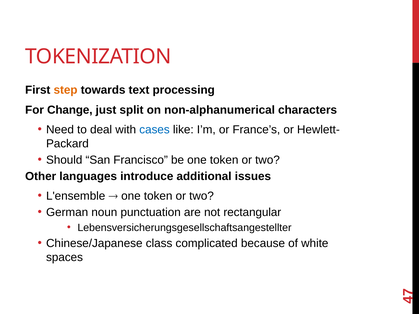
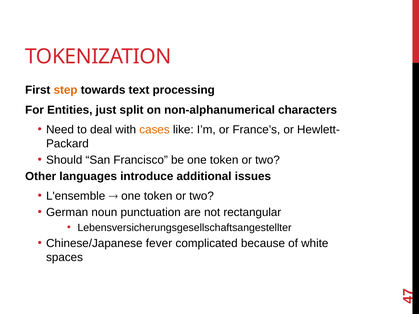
Change: Change -> Entities
cases colour: blue -> orange
class: class -> fever
